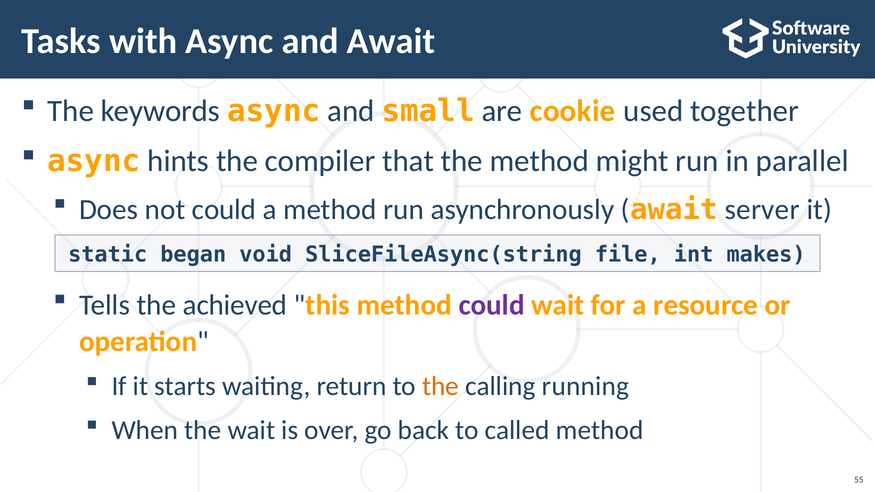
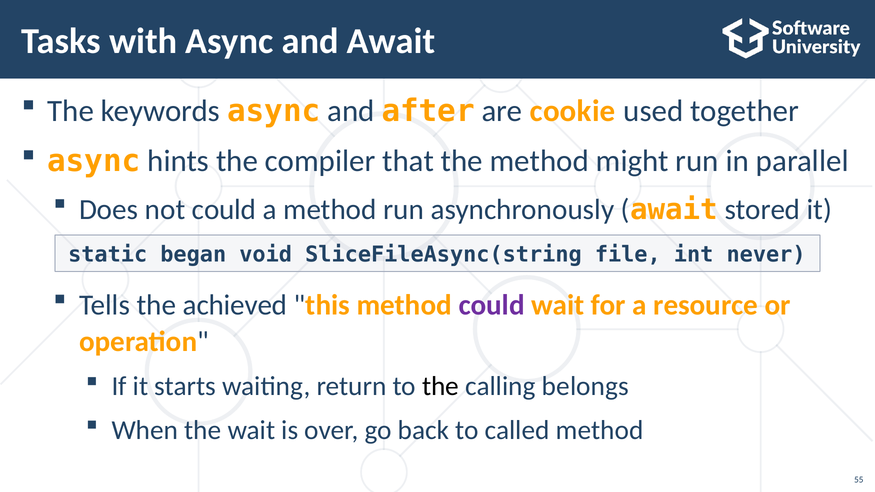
small: small -> after
server: server -> stored
makes: makes -> never
the at (441, 387) colour: orange -> black
running: running -> belongs
